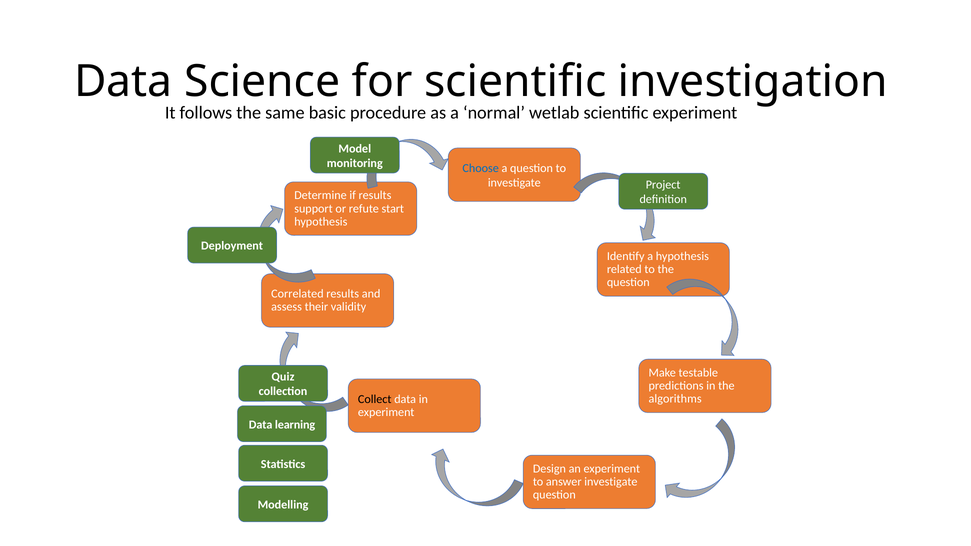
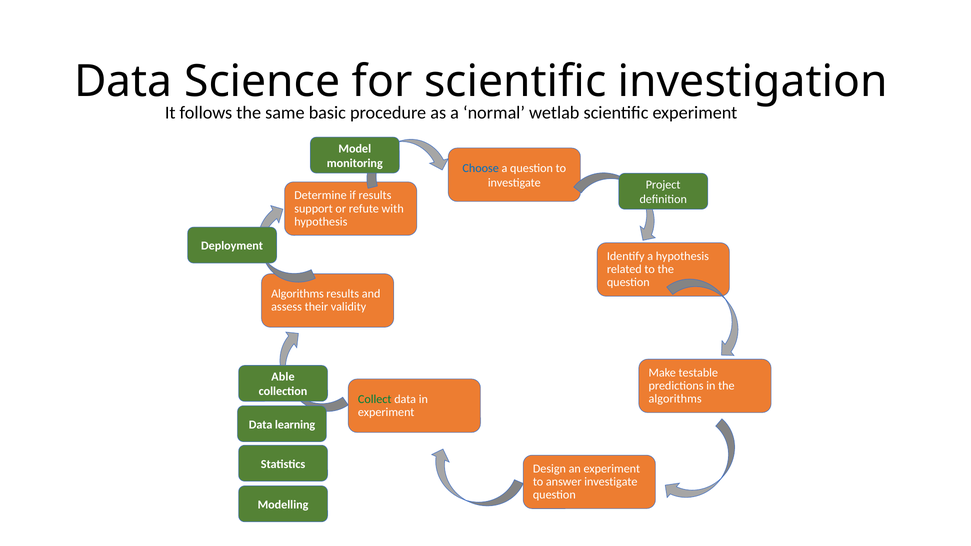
start: start -> with
Correlated at (297, 294): Correlated -> Algorithms
Quiz: Quiz -> Able
Collect colour: black -> green
